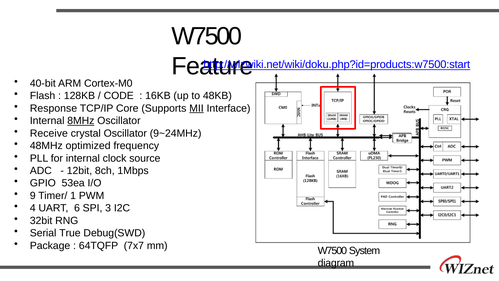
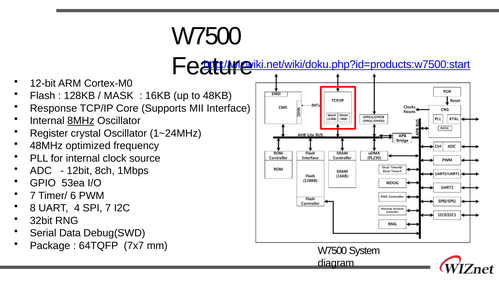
40-bit: 40-bit -> 12-bit
CODE: CODE -> MASK
MII underline: present -> none
Receive: Receive -> Register
9~24MHz: 9~24MHz -> 1~24MHz
9 at (33, 196): 9 -> 7
1: 1 -> 6
4: 4 -> 8
6: 6 -> 4
SPI 3: 3 -> 7
True: True -> Data
